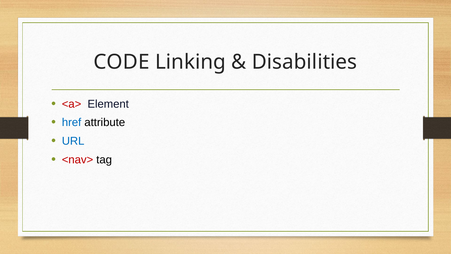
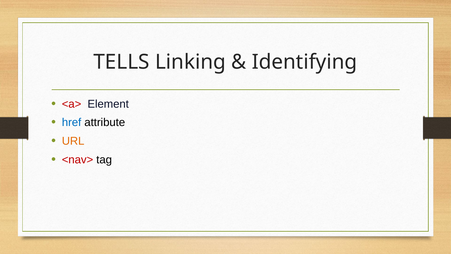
CODE: CODE -> TELLS
Disabilities: Disabilities -> Identifying
URL colour: blue -> orange
